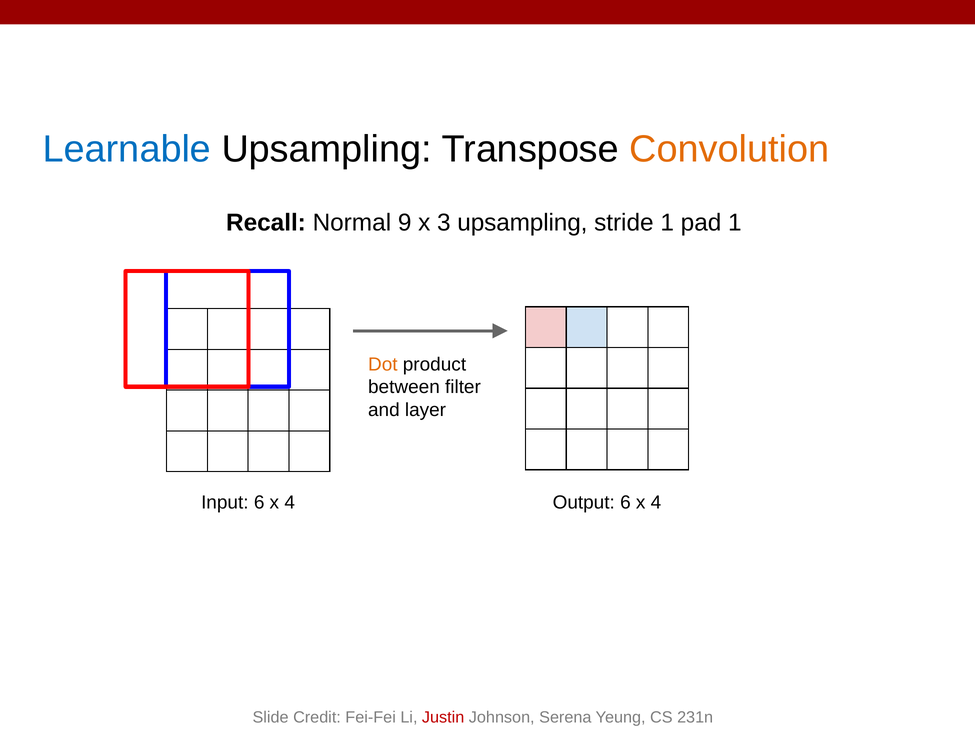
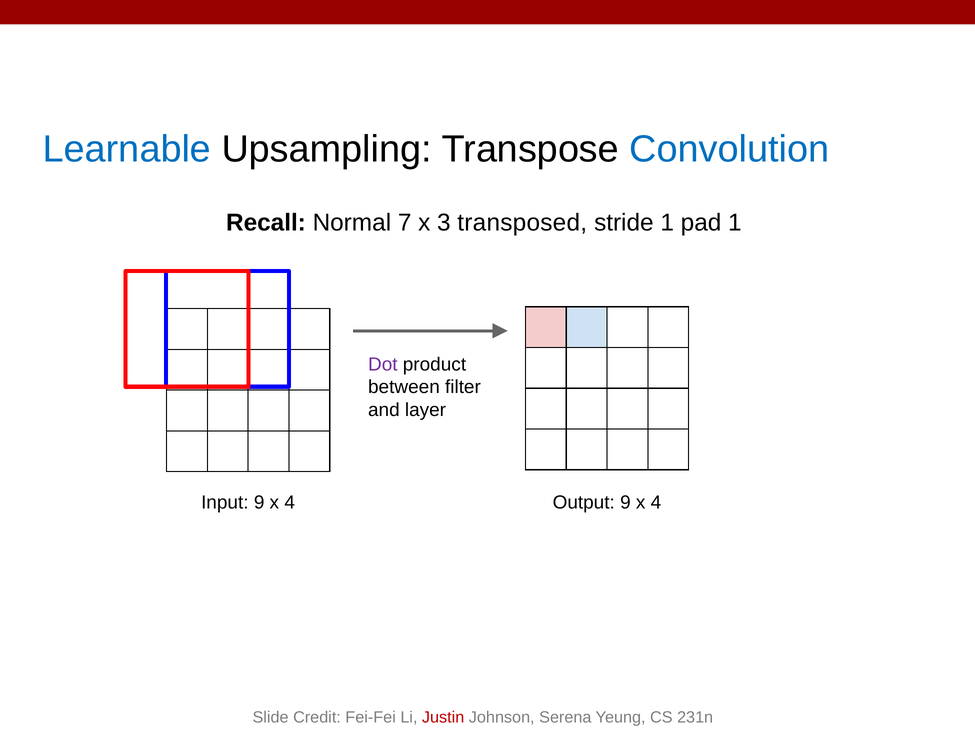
Convolution colour: orange -> blue
9: 9 -> 7
3 upsampling: upsampling -> transposed
Dot colour: orange -> purple
Input 6: 6 -> 9
Output 6: 6 -> 9
